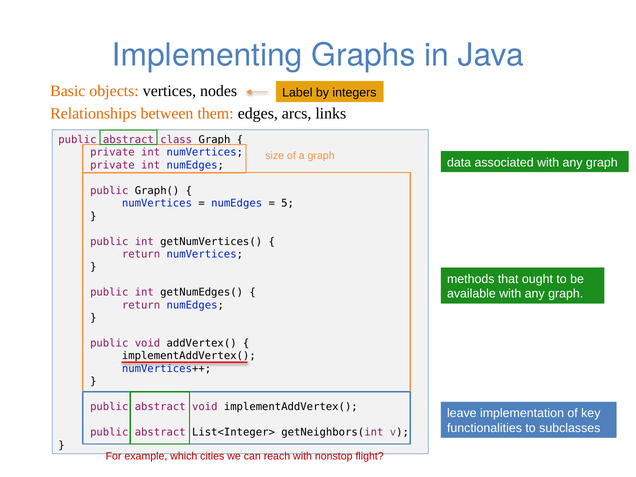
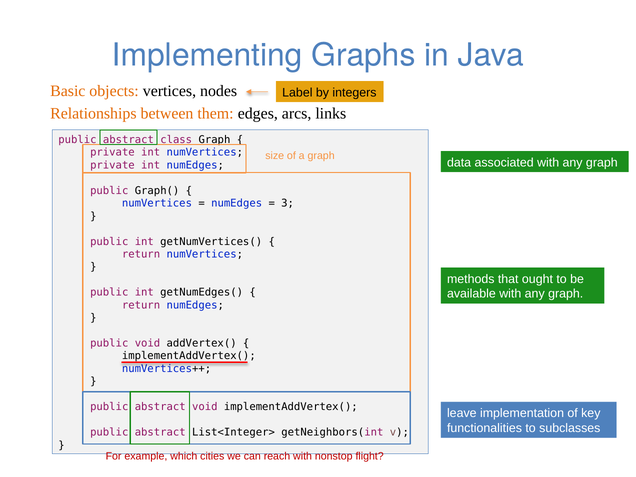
5: 5 -> 3
